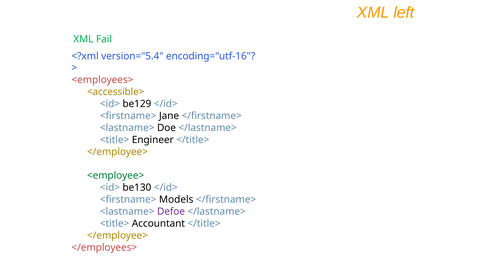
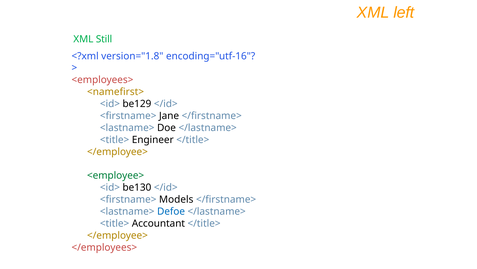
Fail: Fail -> Still
version="5.4: version="5.4 -> version="1.8
<accessible>: <accessible> -> <namefirst>
Defoe colour: purple -> blue
